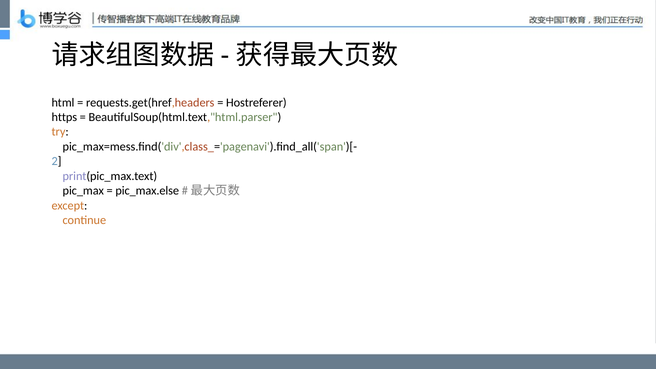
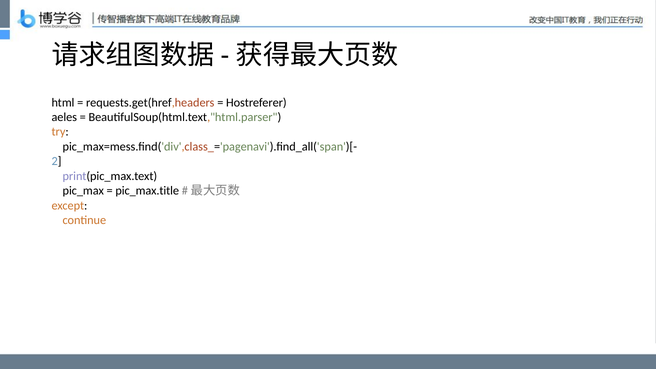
https: https -> aeles
pic_max.else: pic_max.else -> pic_max.title
